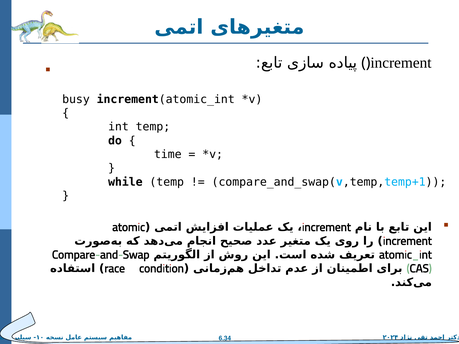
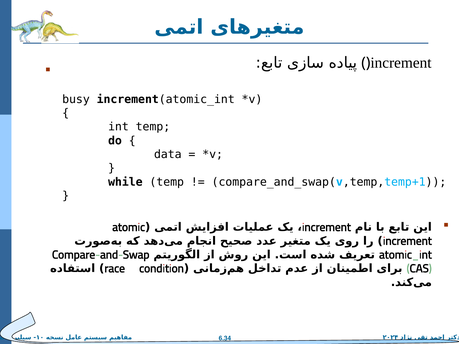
time: time -> data
